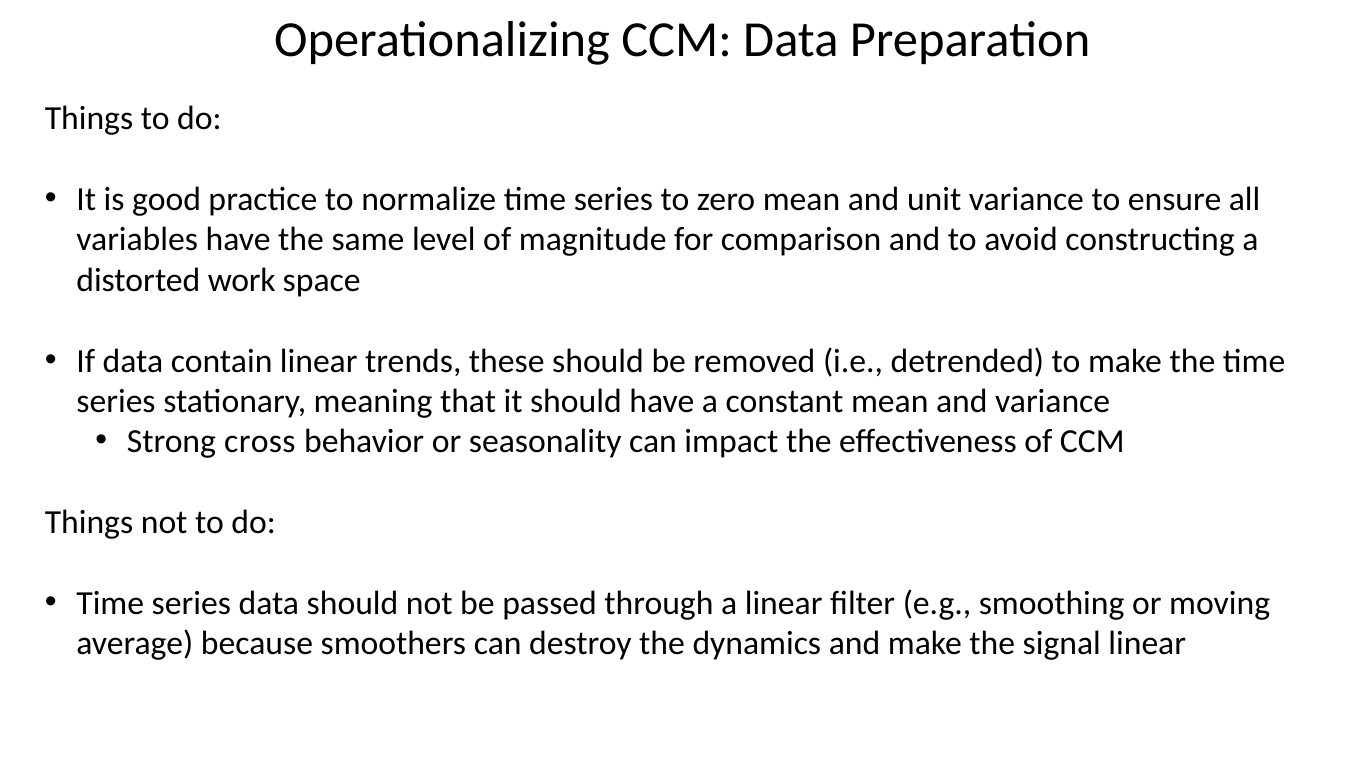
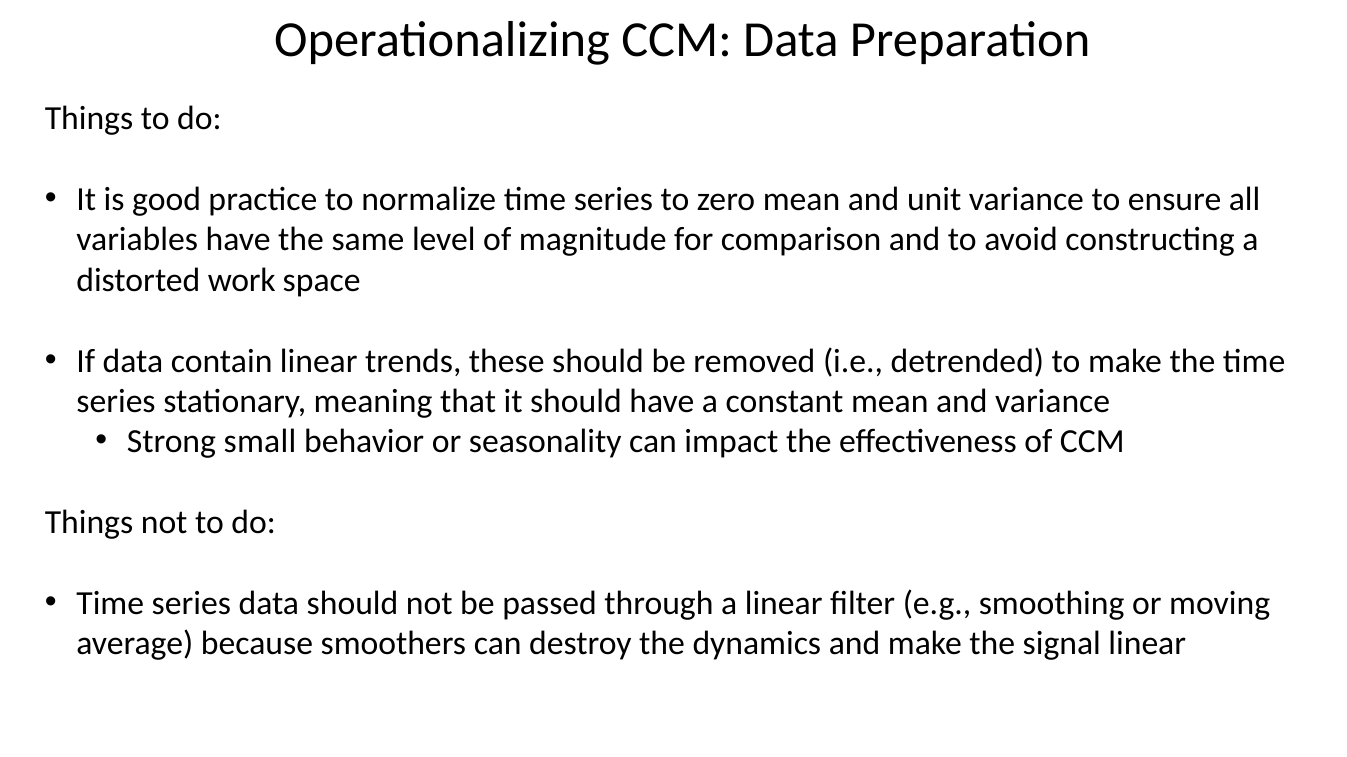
cross: cross -> small
